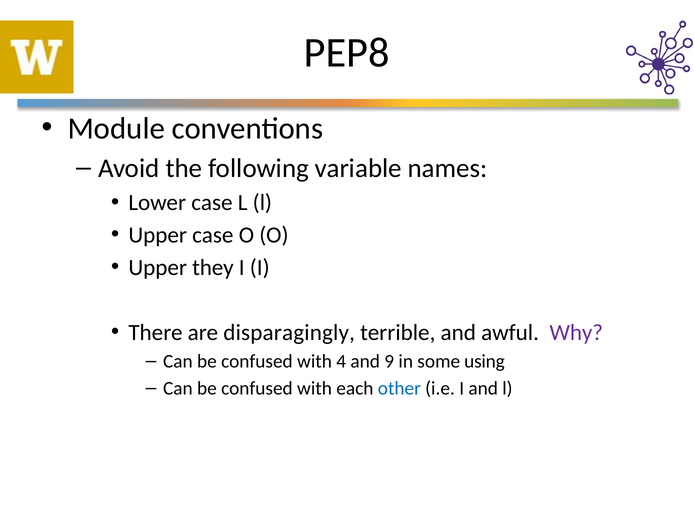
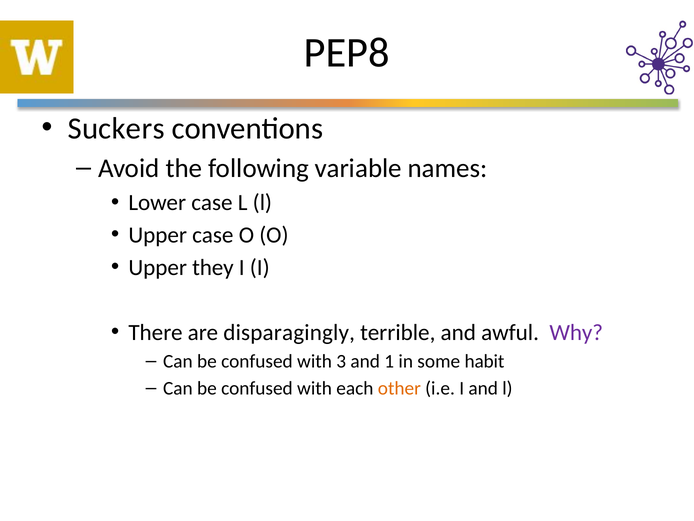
Module: Module -> Suckers
4: 4 -> 3
9: 9 -> 1
using: using -> habit
other colour: blue -> orange
